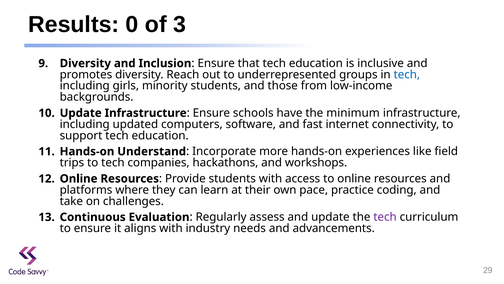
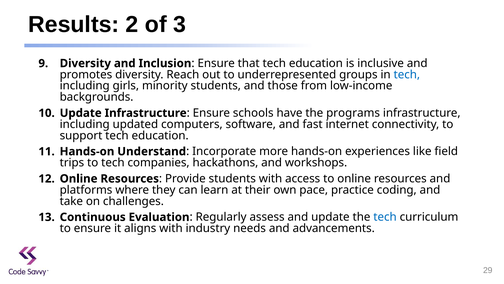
0: 0 -> 2
minimum: minimum -> programs
tech at (385, 217) colour: purple -> blue
